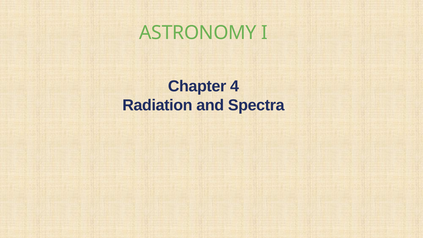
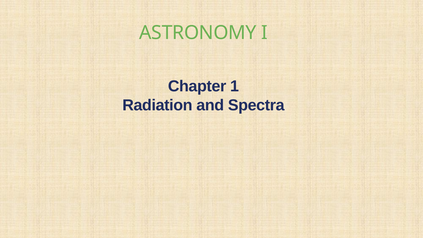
4: 4 -> 1
